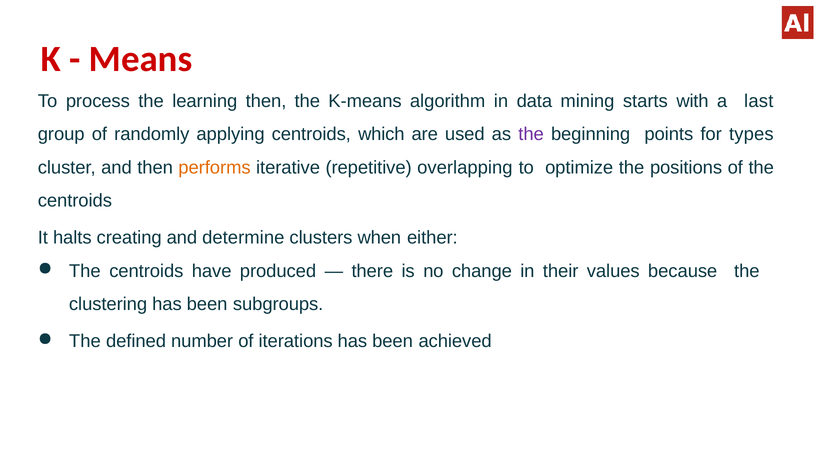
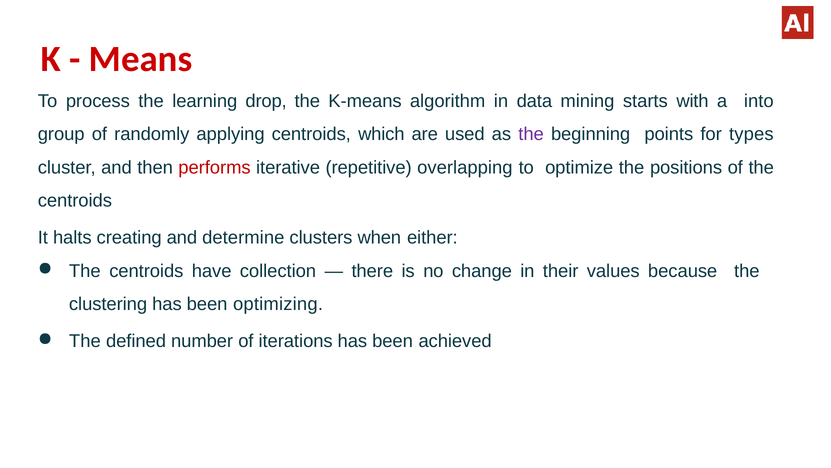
learning then: then -> drop
last: last -> into
performs colour: orange -> red
produced: produced -> collection
subgroups: subgroups -> optimizing
